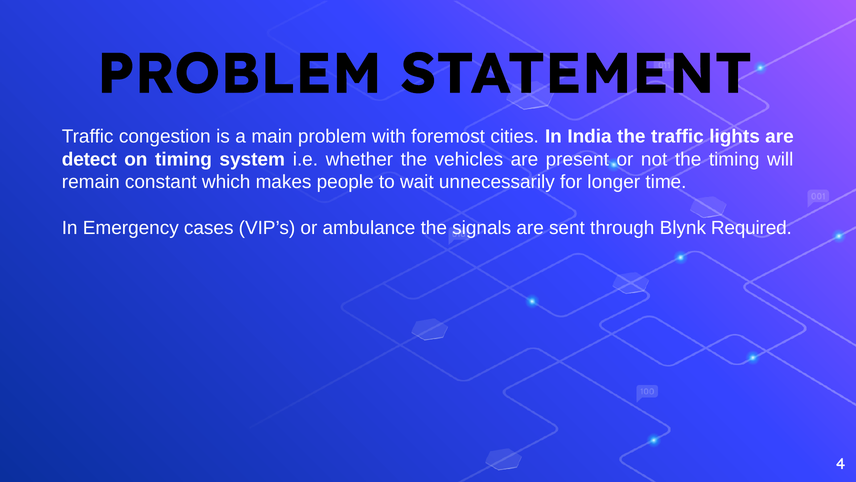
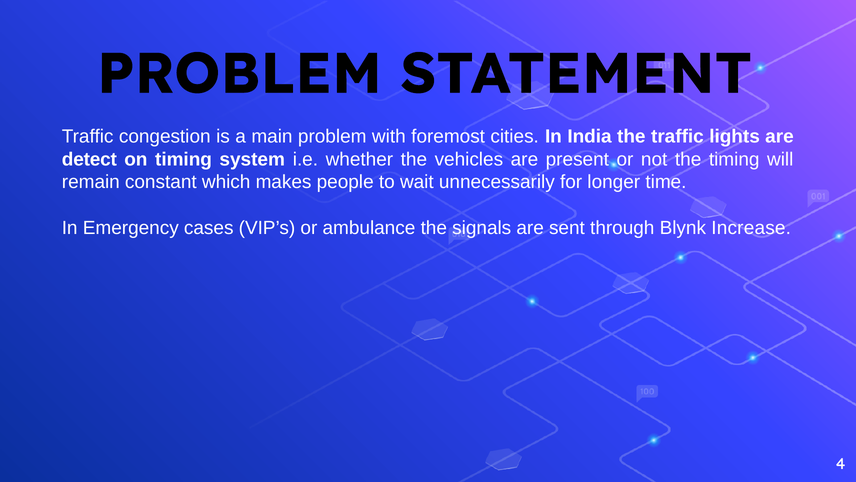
Required: Required -> Increase
